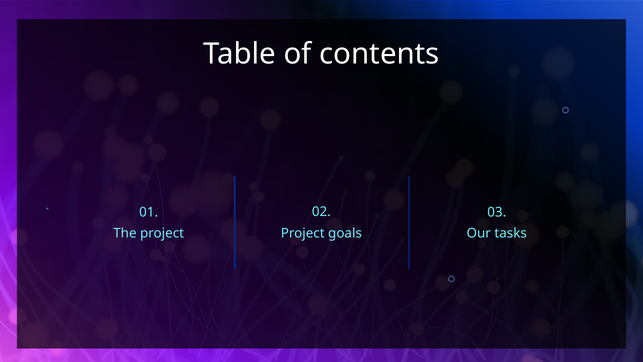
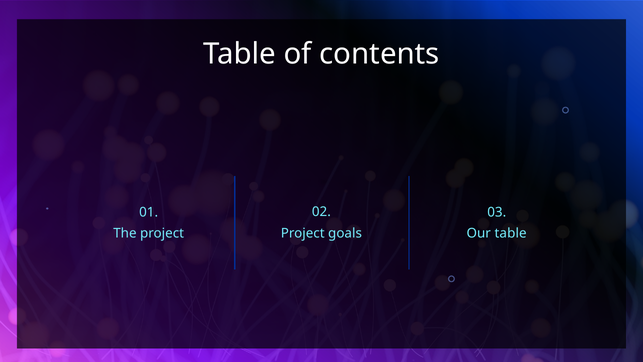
Our tasks: tasks -> table
